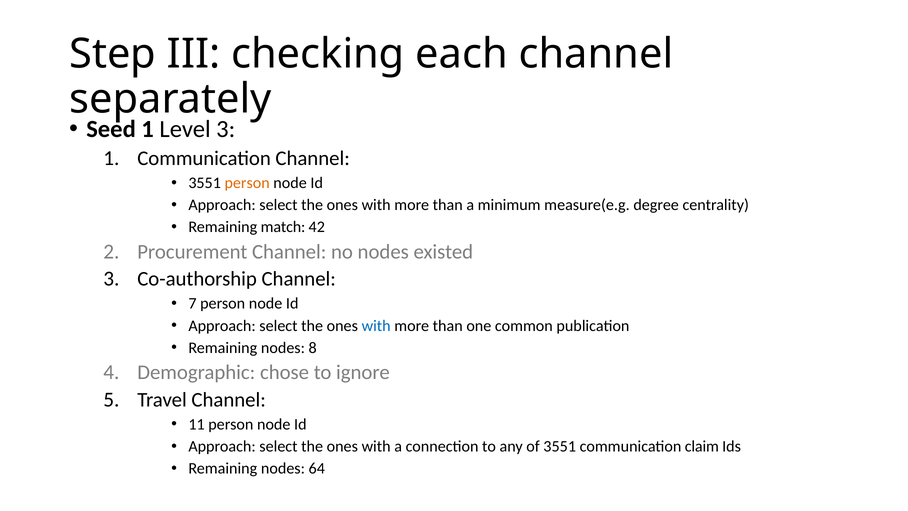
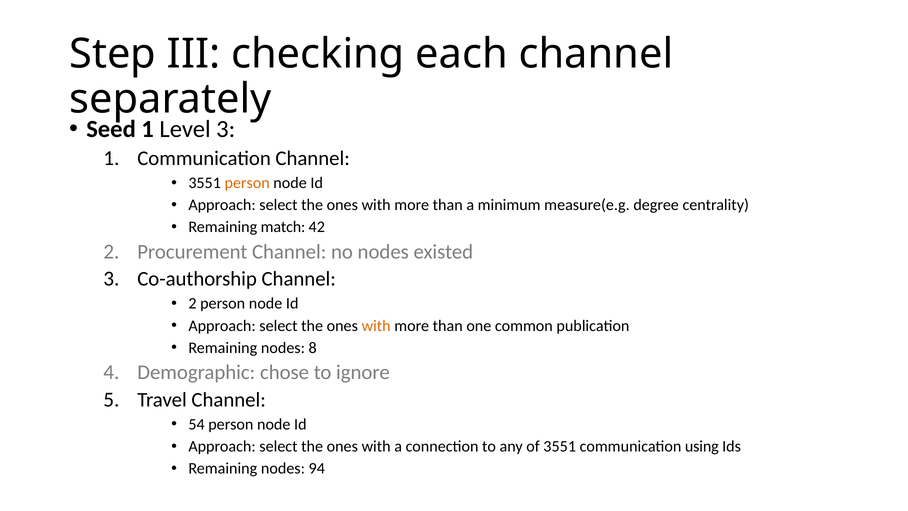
7 at (192, 303): 7 -> 2
with at (376, 326) colour: blue -> orange
11: 11 -> 54
claim: claim -> using
64: 64 -> 94
